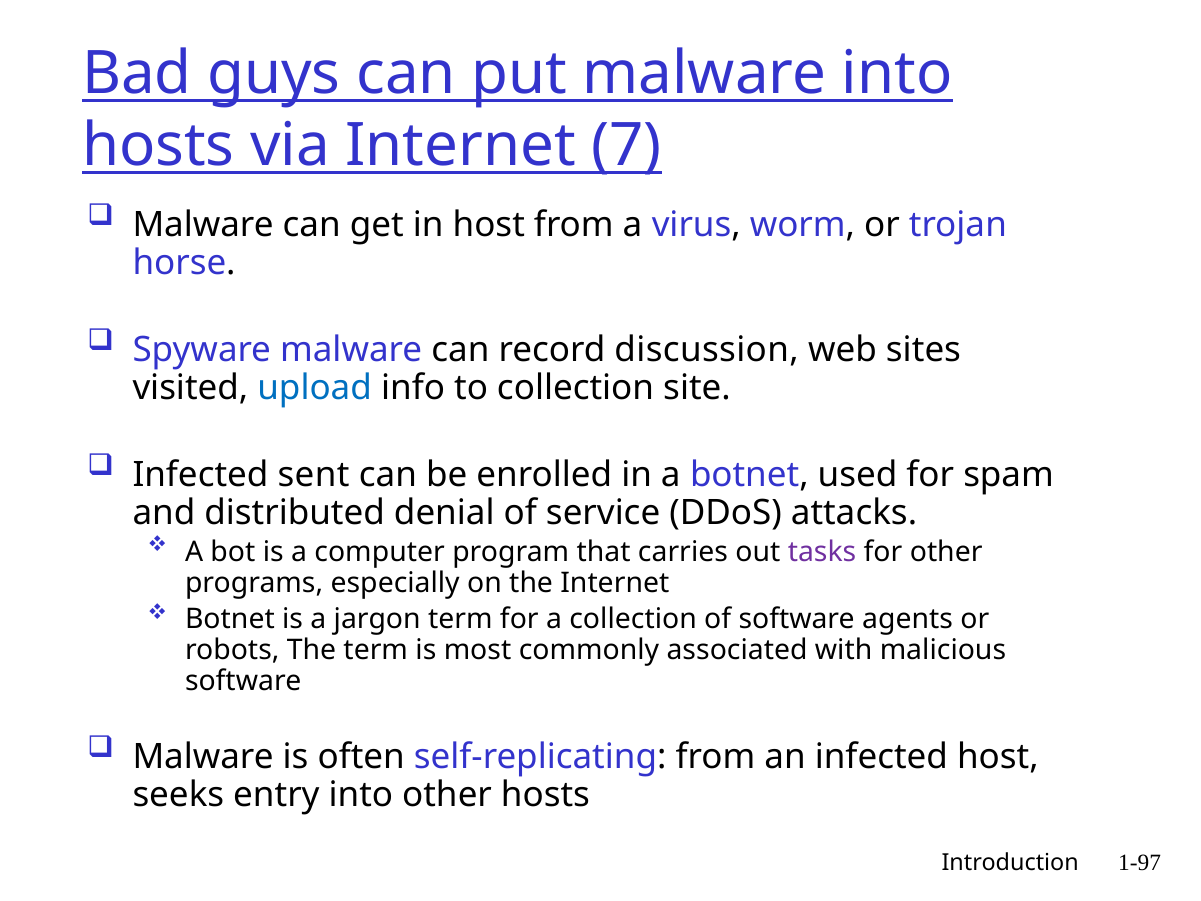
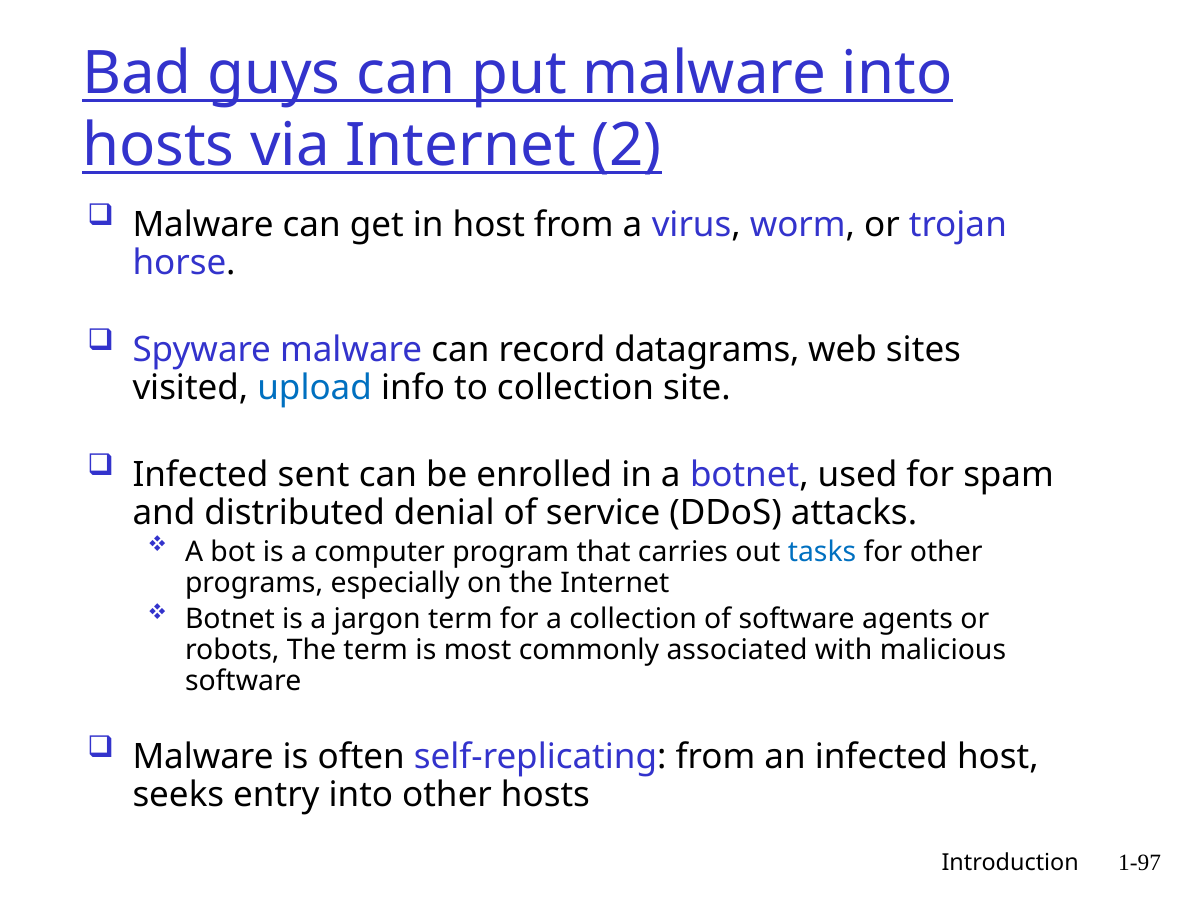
7: 7 -> 2
discussion: discussion -> datagrams
tasks colour: purple -> blue
